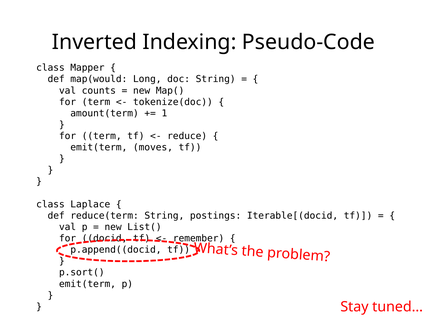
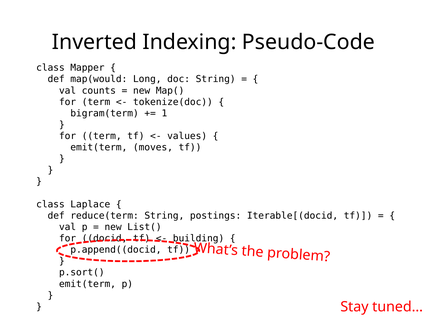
amount(term: amount(term -> bigram(term
reduce: reduce -> values
remember: remember -> building
